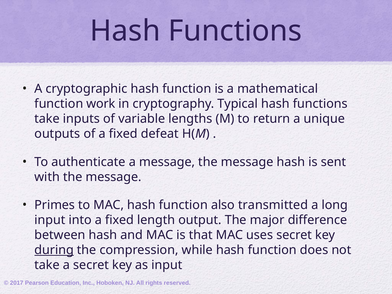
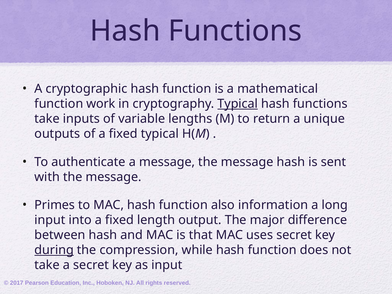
Typical at (238, 104) underline: none -> present
fixed defeat: defeat -> typical
transmitted: transmitted -> information
